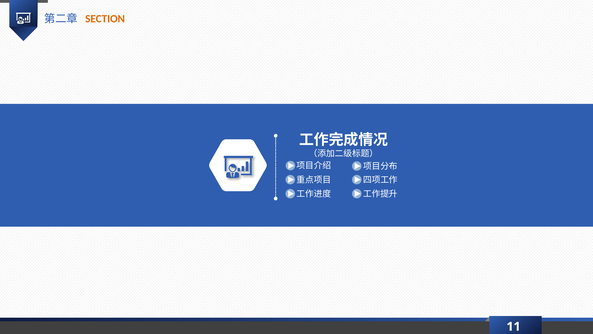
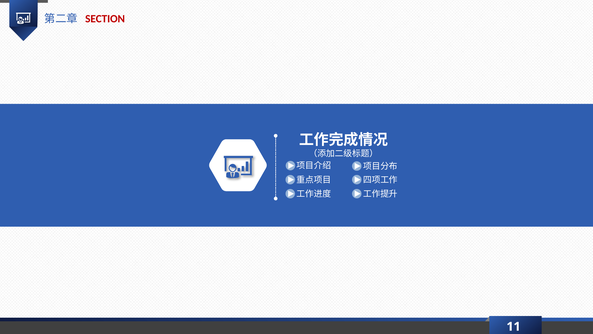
SECTION colour: orange -> red
